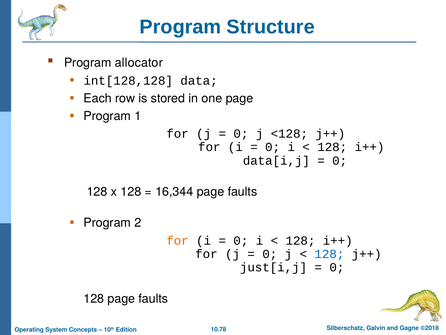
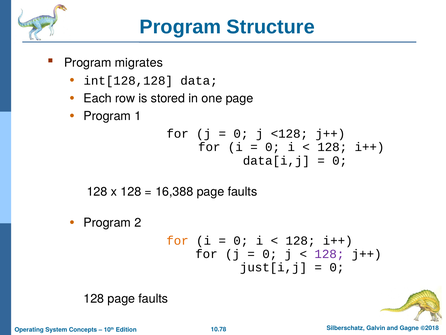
allocator: allocator -> migrates
16,344: 16,344 -> 16,388
128 at (329, 254) colour: blue -> purple
